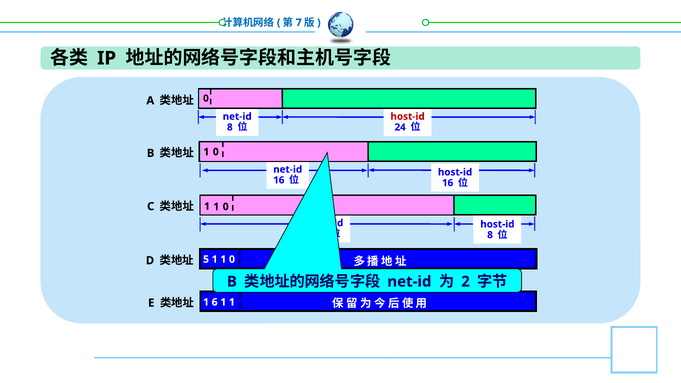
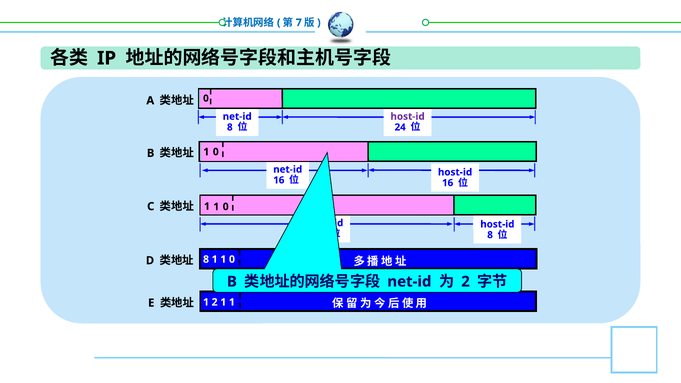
host-id at (408, 117) colour: red -> purple
5 at (206, 259): 5 -> 8
1 6: 6 -> 2
